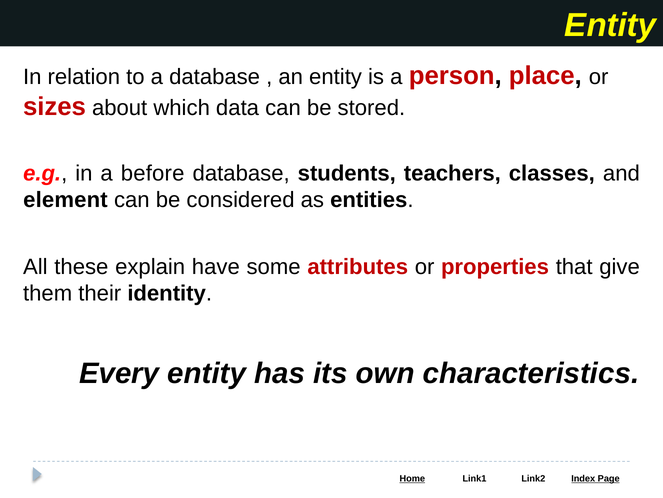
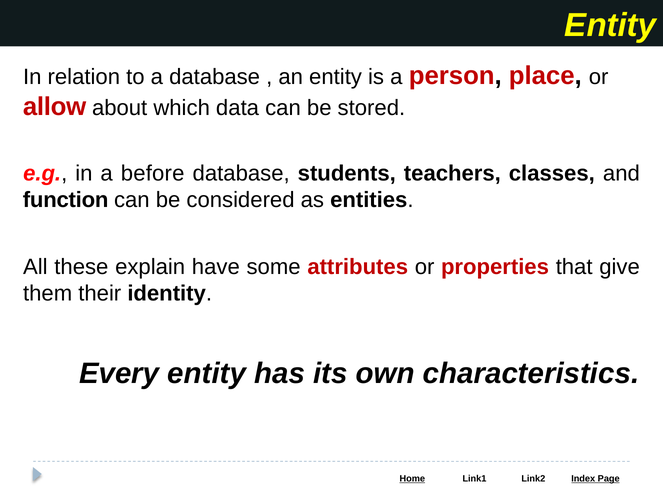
sizes: sizes -> allow
element: element -> function
